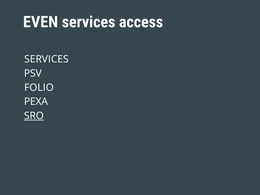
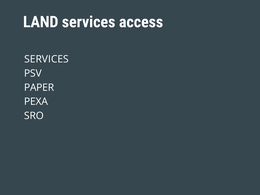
EVEN: EVEN -> LAND
FOLIO: FOLIO -> PAPER
SRO underline: present -> none
